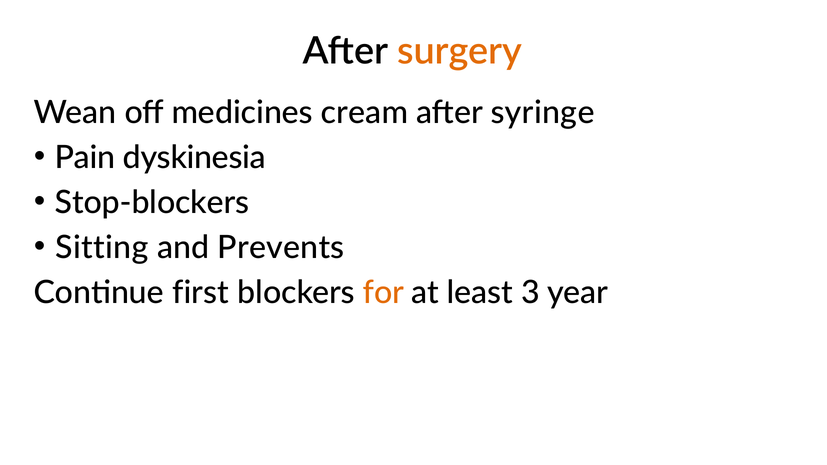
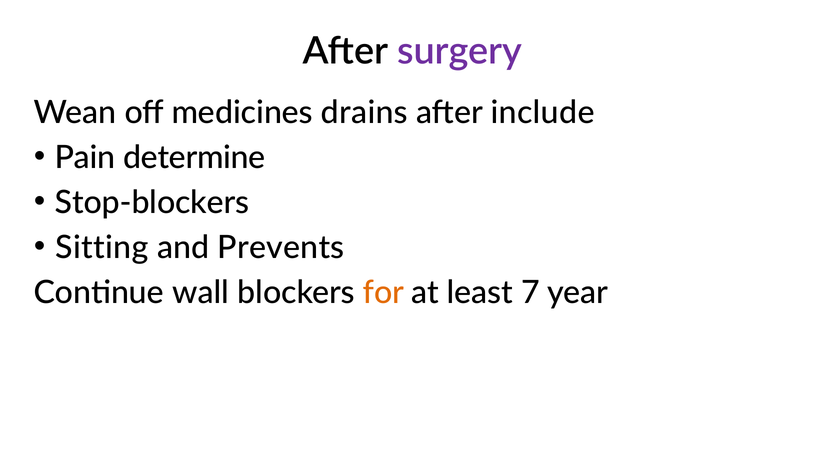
surgery colour: orange -> purple
cream: cream -> drains
syringe: syringe -> include
dyskinesia: dyskinesia -> determine
first: first -> wall
3: 3 -> 7
